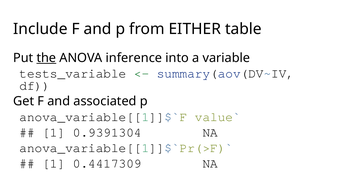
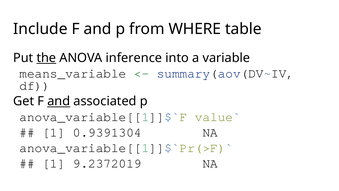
EITHER: EITHER -> WHERE
tests_variable: tests_variable -> means_variable
and at (59, 101) underline: none -> present
0.4417309: 0.4417309 -> 9.2372019
